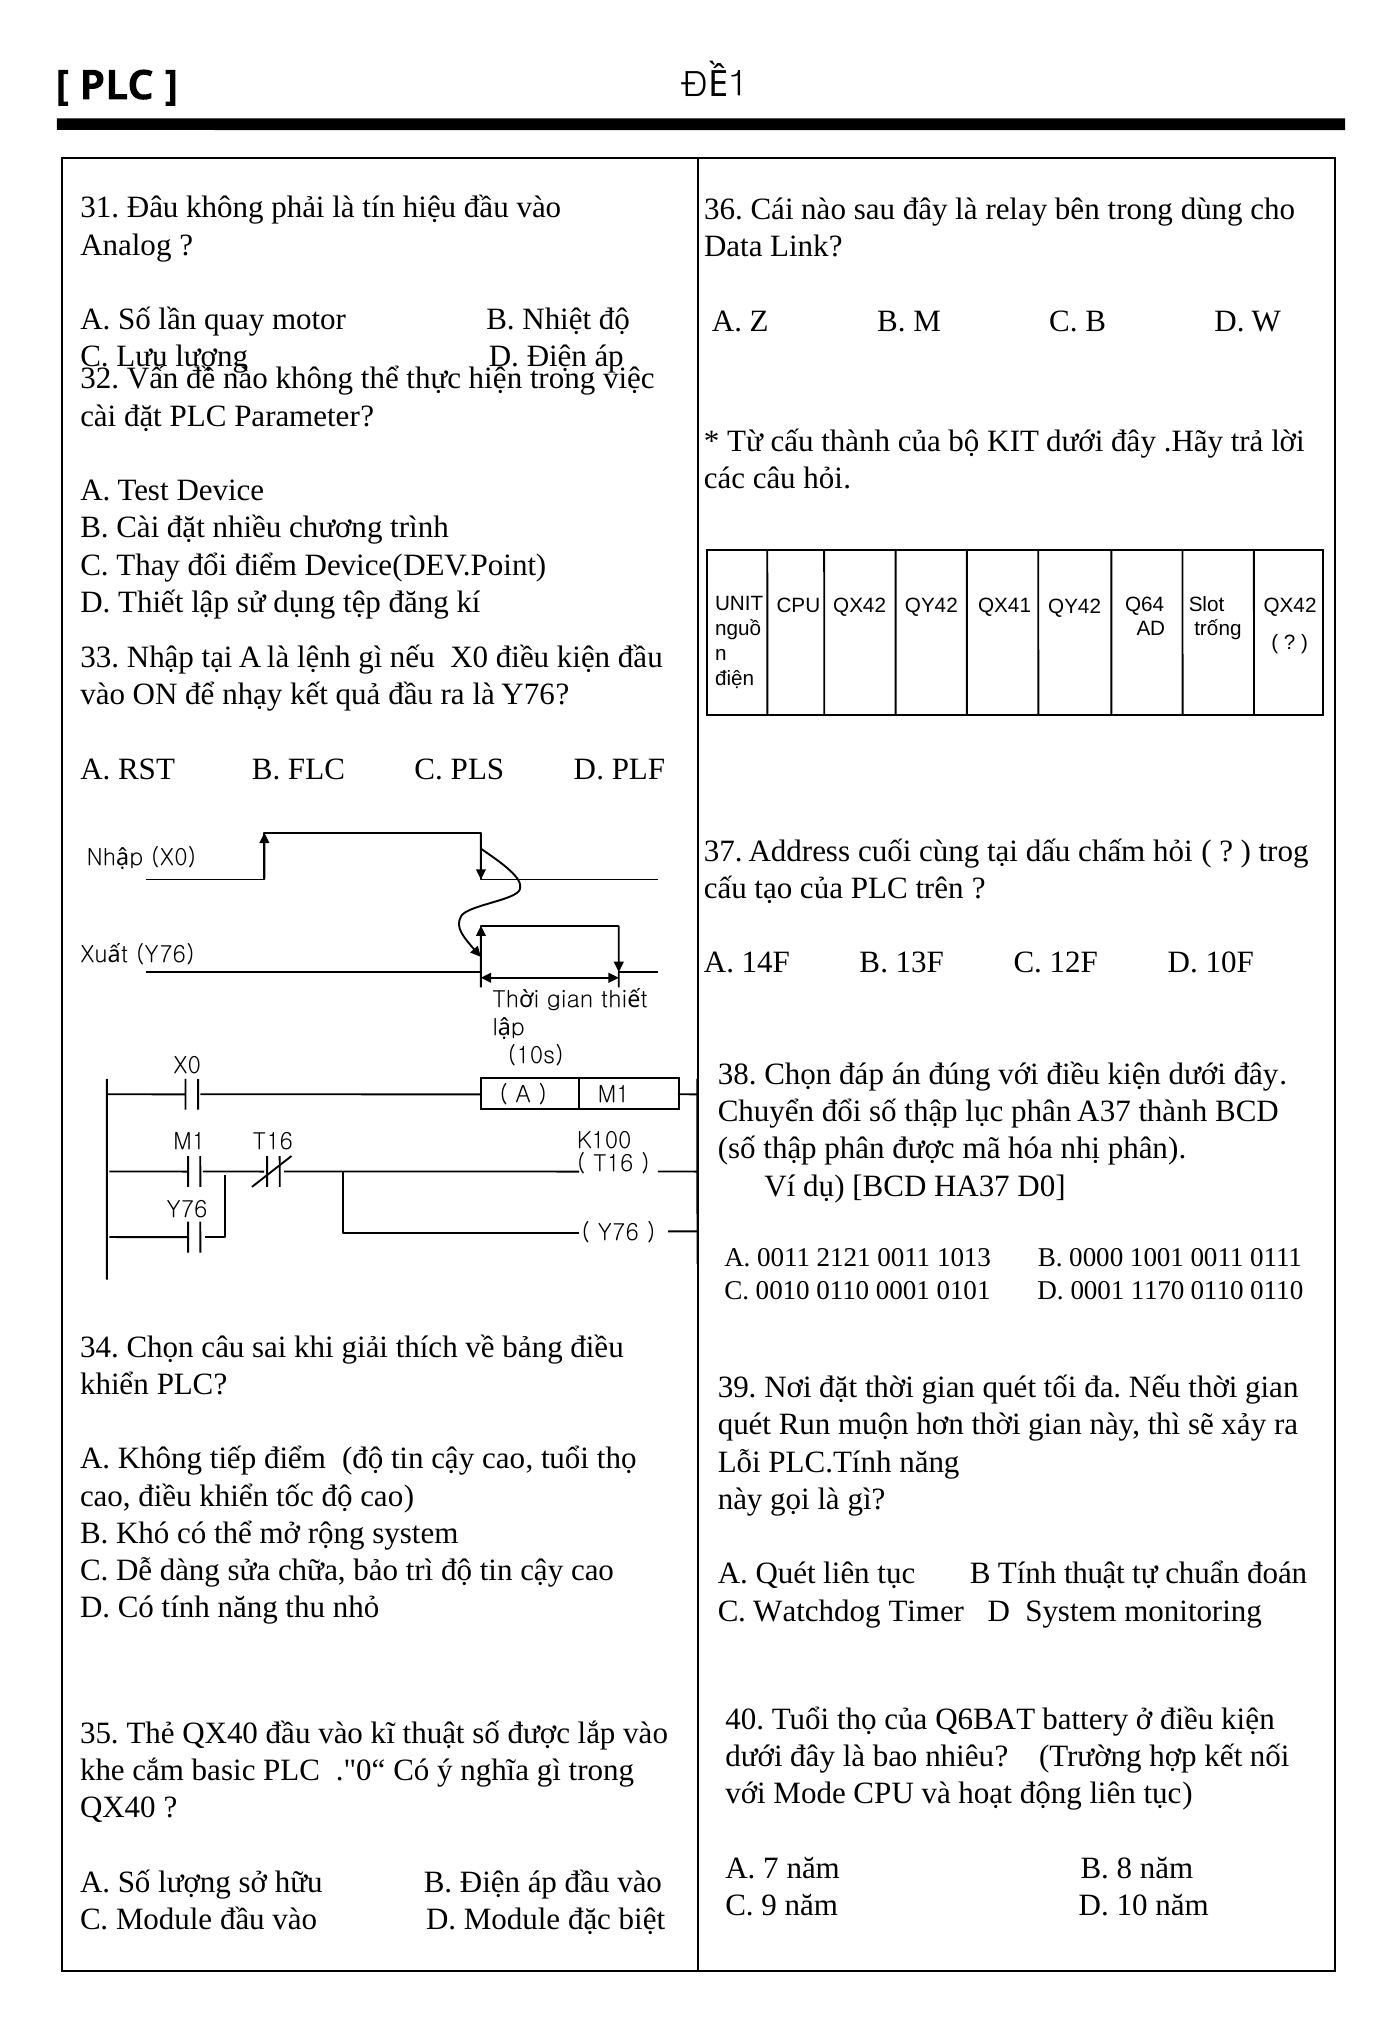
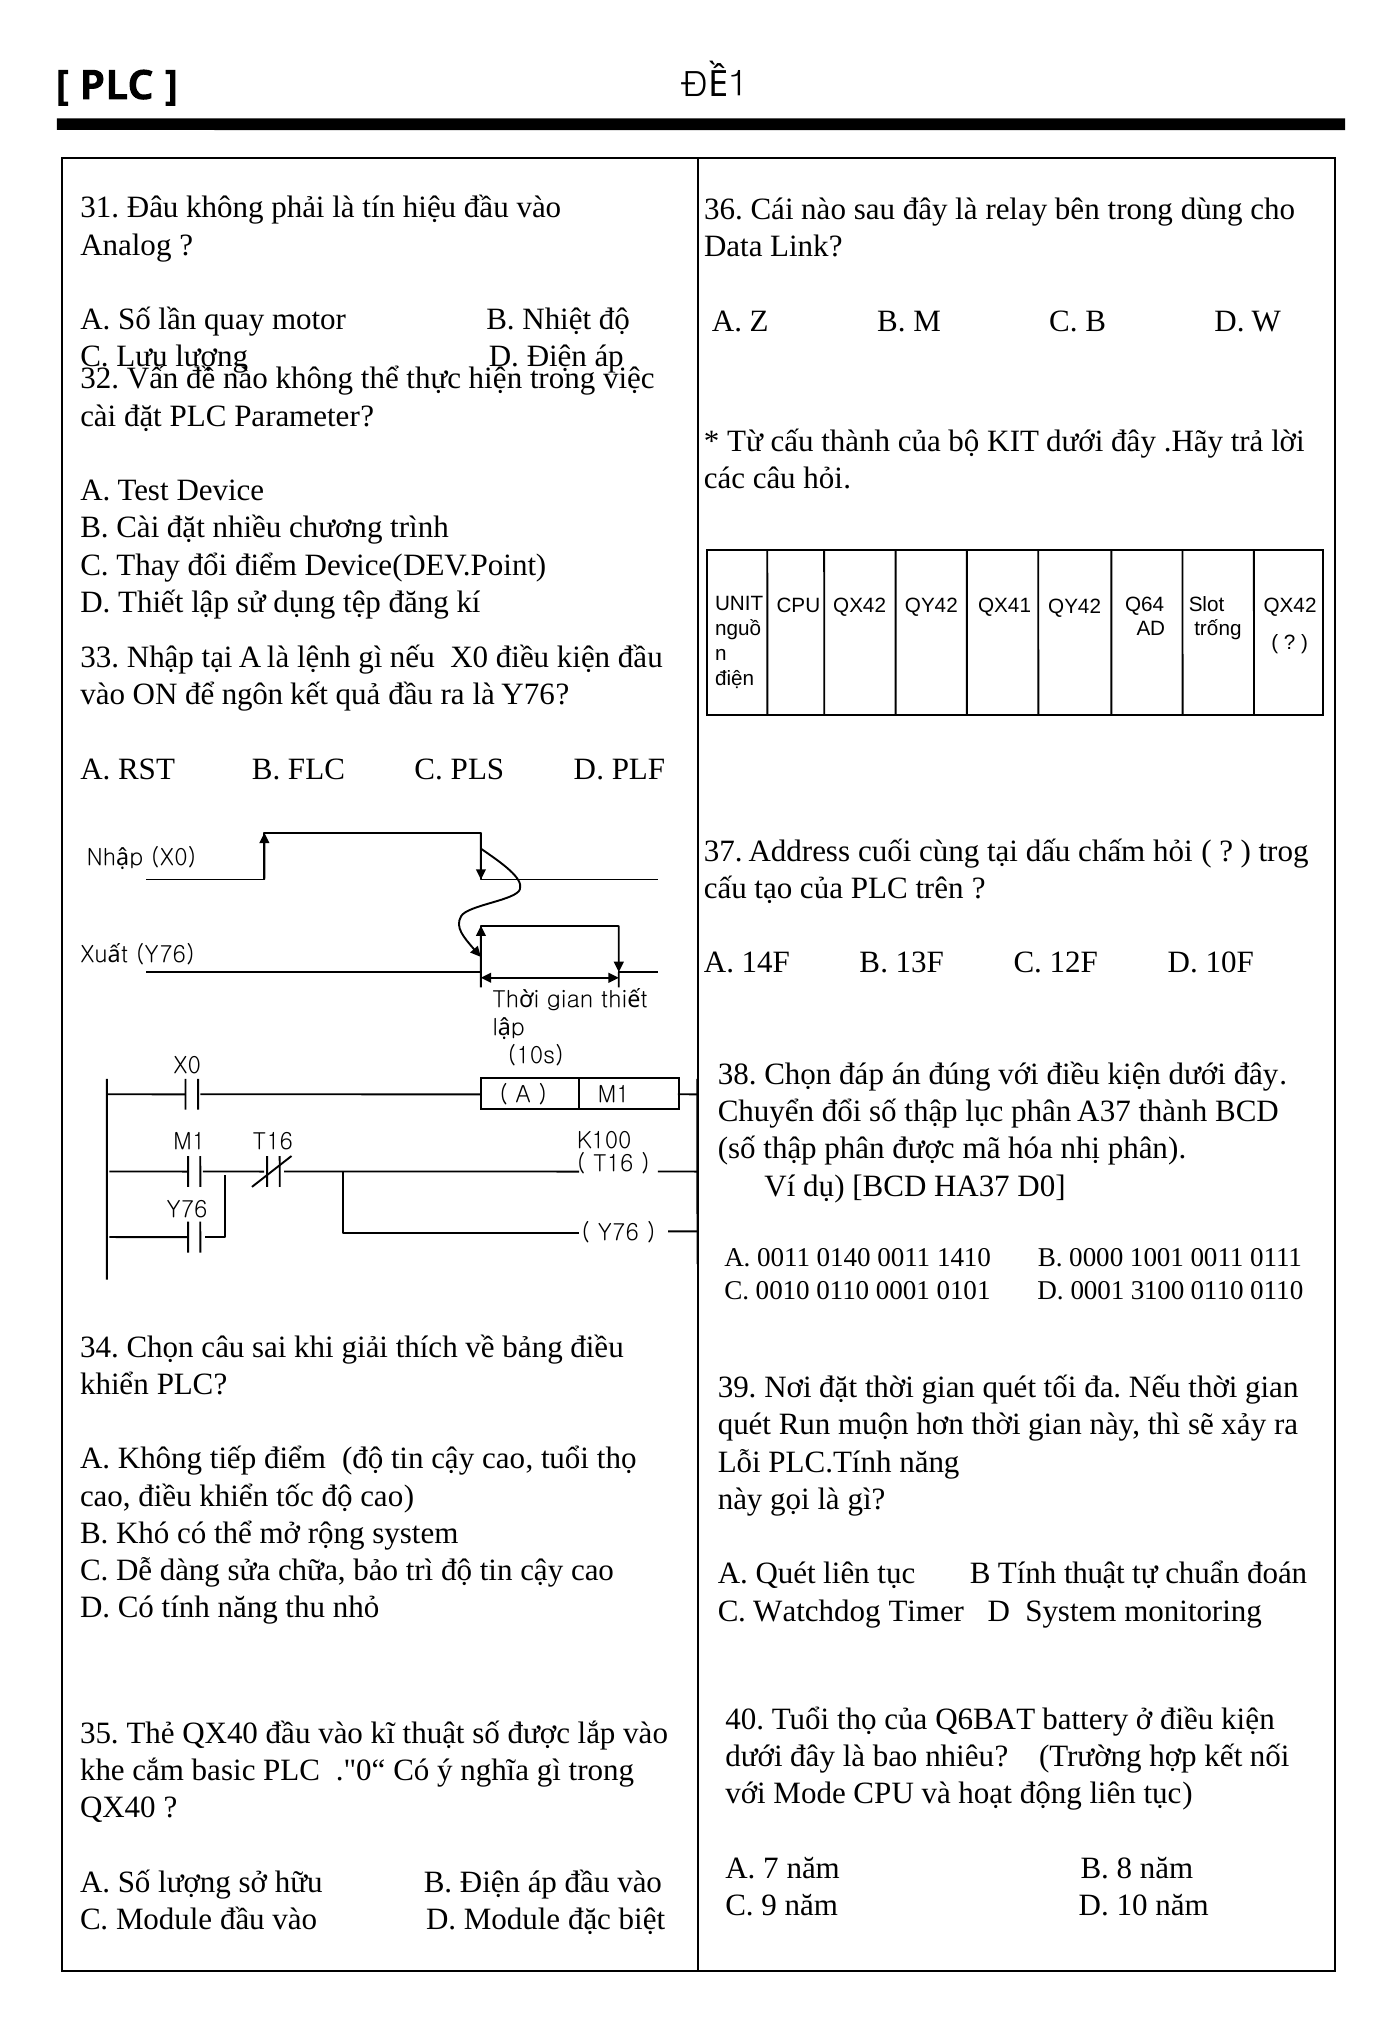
nhạy: nhạy -> ngôn
2121: 2121 -> 0140
1013: 1013 -> 1410
1170: 1170 -> 3100
